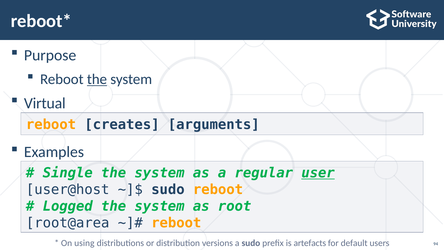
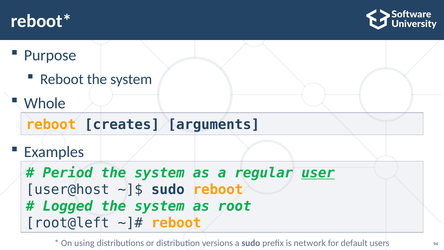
the at (97, 79) underline: present -> none
Virtual: Virtual -> Whole
Single: Single -> Period
root@area: root@area -> root@left
artefacts: artefacts -> network
